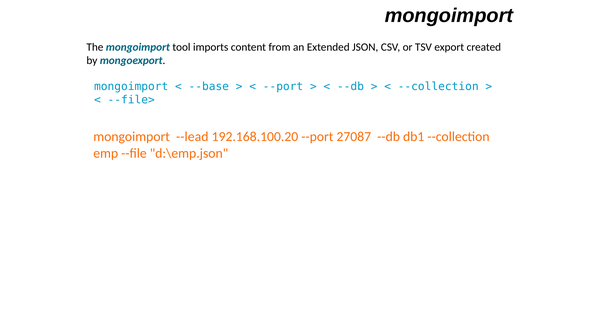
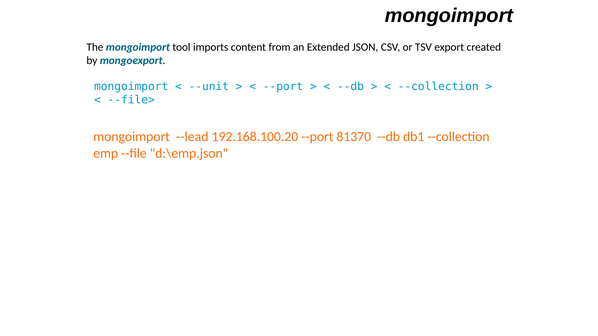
--base: --base -> --unit
27087: 27087 -> 81370
